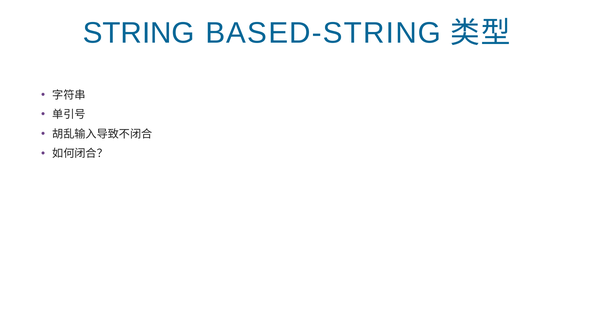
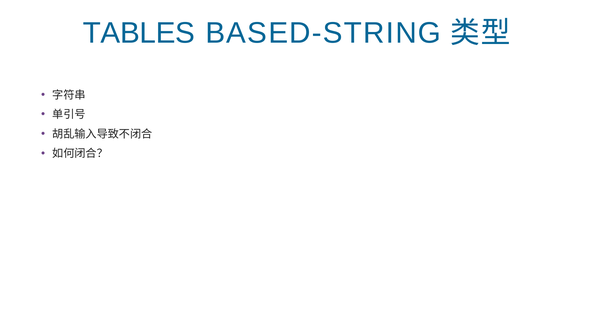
STRING: STRING -> TABLES
